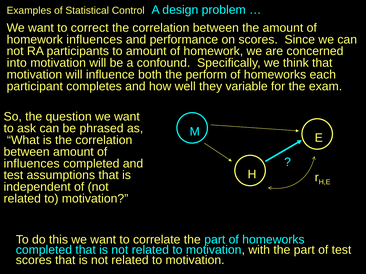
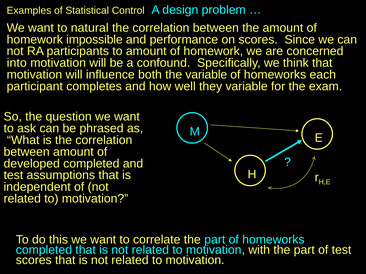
correct: correct -> natural
homework influences: influences -> impossible
the perform: perform -> variable
influences at (32, 164): influences -> developed
